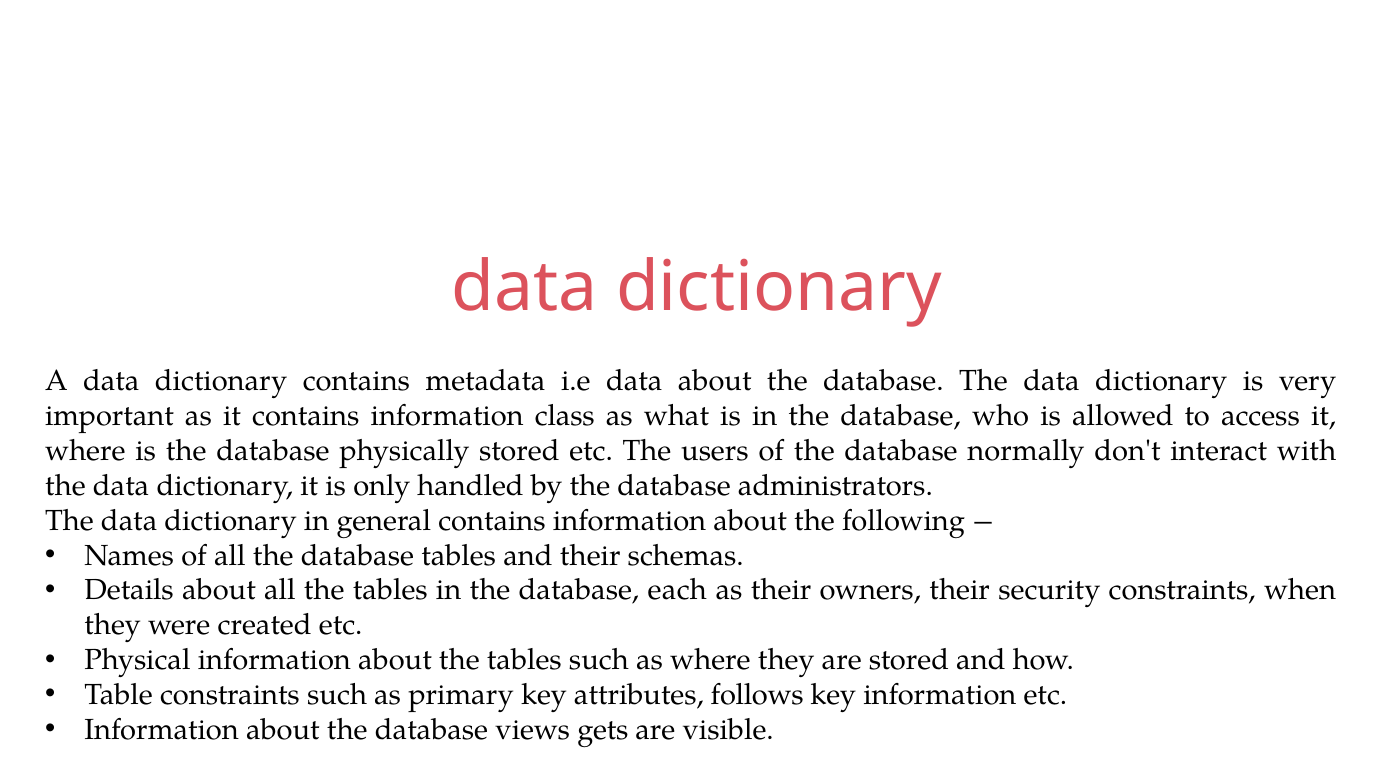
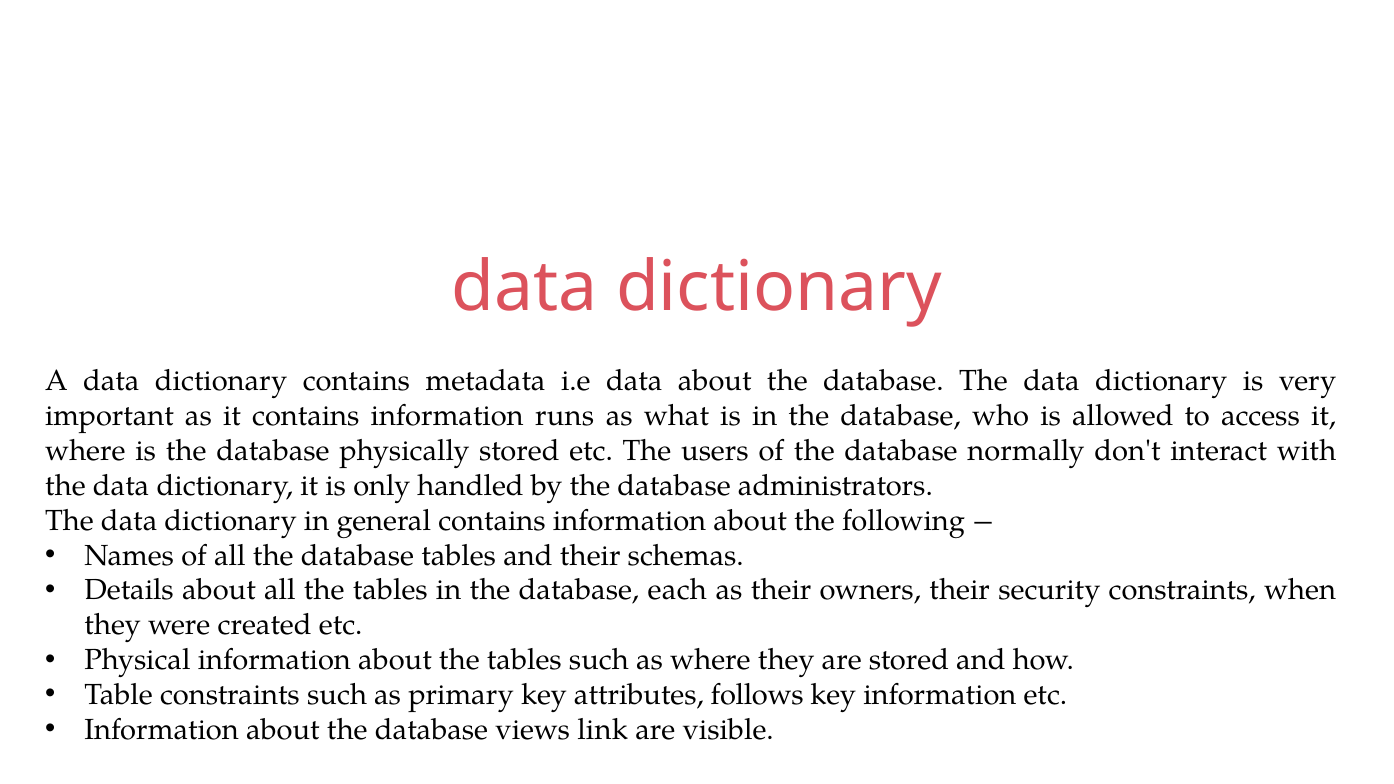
class: class -> runs
gets: gets -> link
